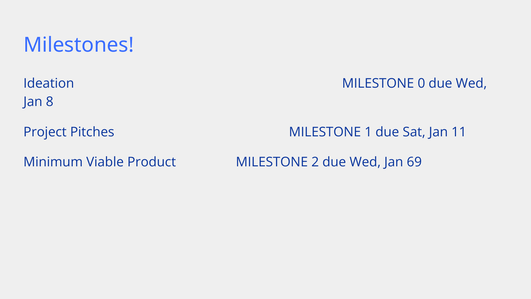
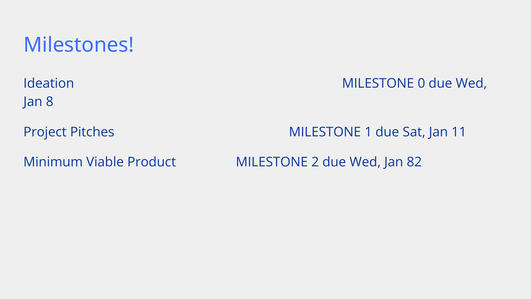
69: 69 -> 82
